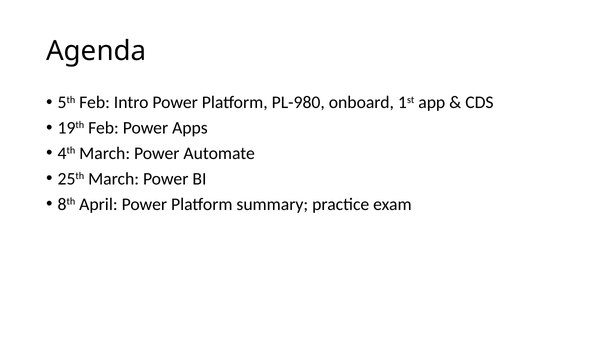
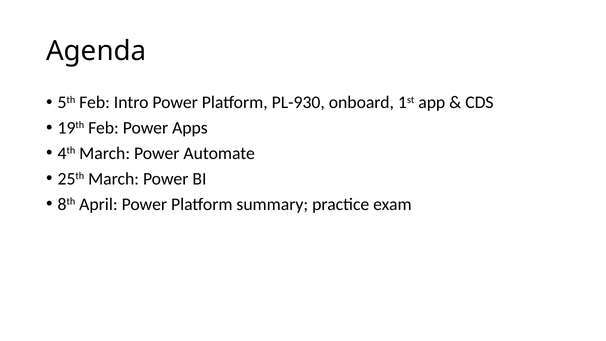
PL-980: PL-980 -> PL-930
